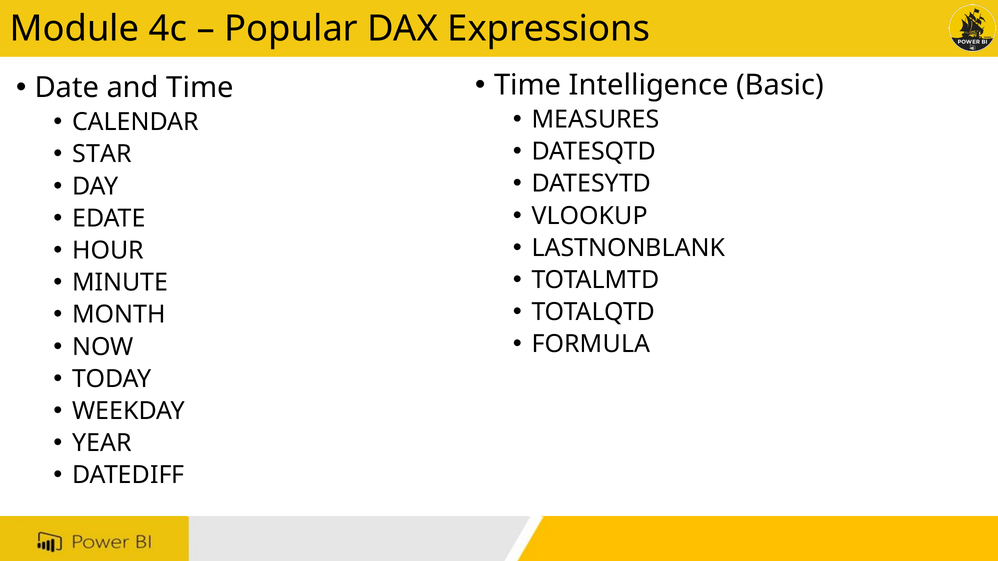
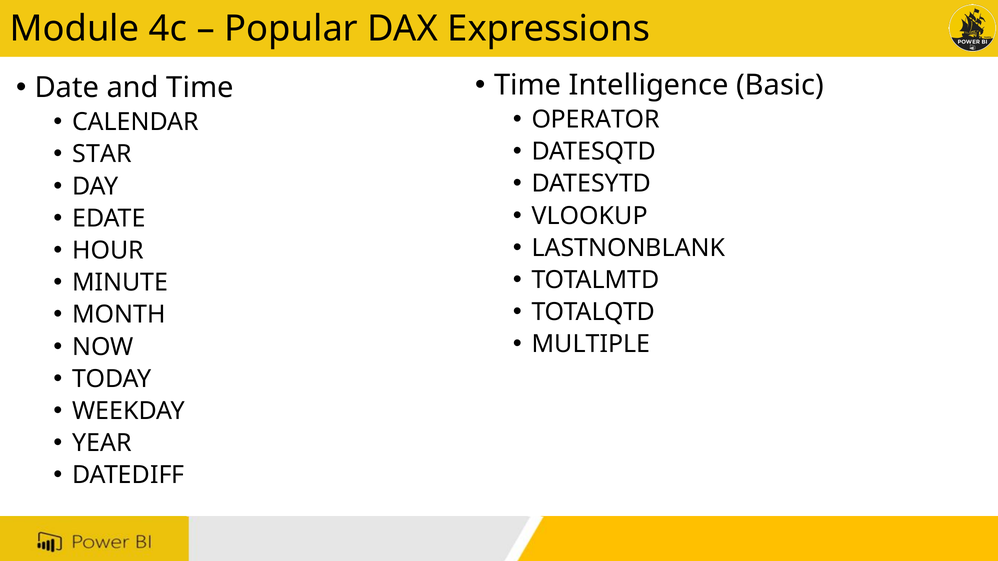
MEASURES: MEASURES -> OPERATOR
FORMULA: FORMULA -> MULTIPLE
